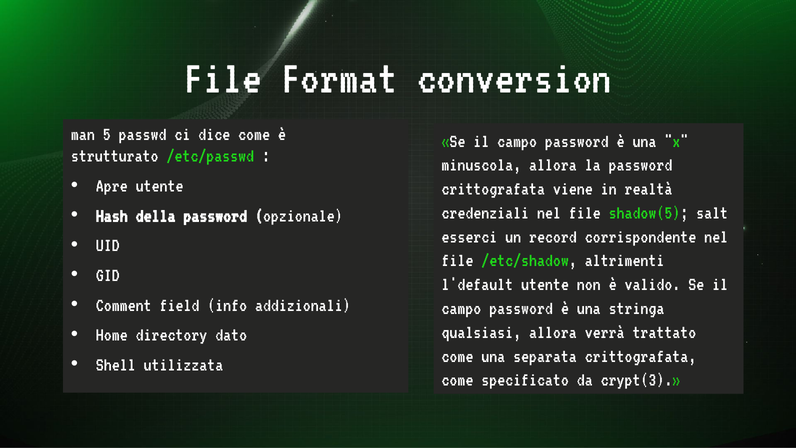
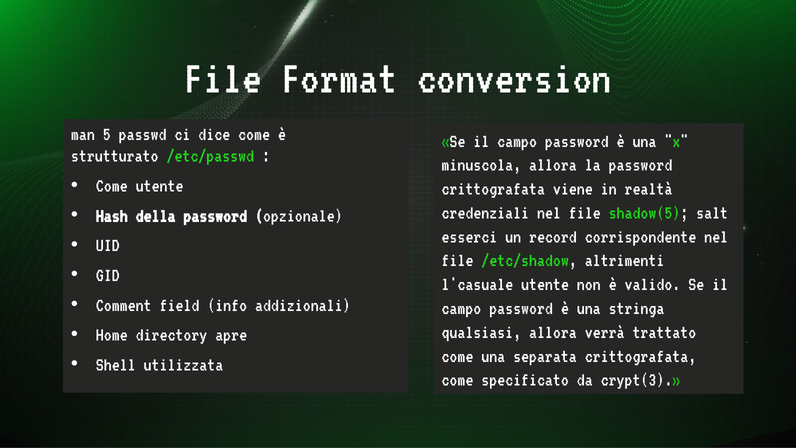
Apre at (112, 185): Apre -> Come
l'default: l'default -> l'casuale
dato: dato -> apre
